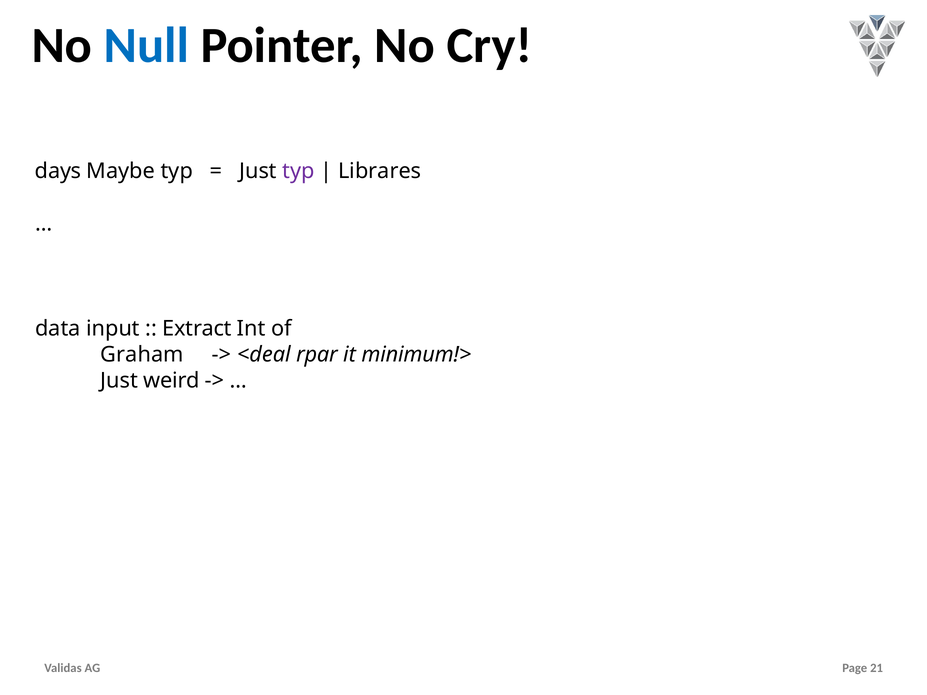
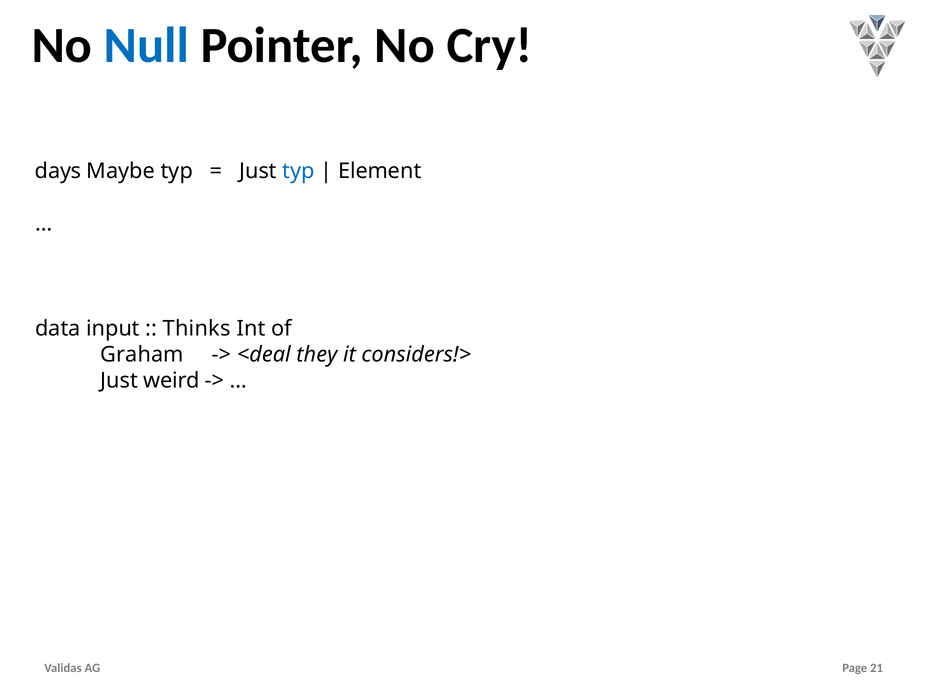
typ at (299, 171) colour: purple -> blue
Librares: Librares -> Element
Extract: Extract -> Thinks
rpar: rpar -> they
minimum!>: minimum!> -> considers!>
